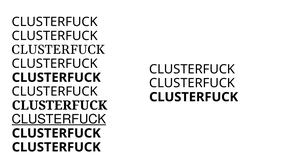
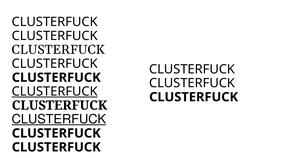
CLUSTERFUCK at (55, 92) underline: none -> present
